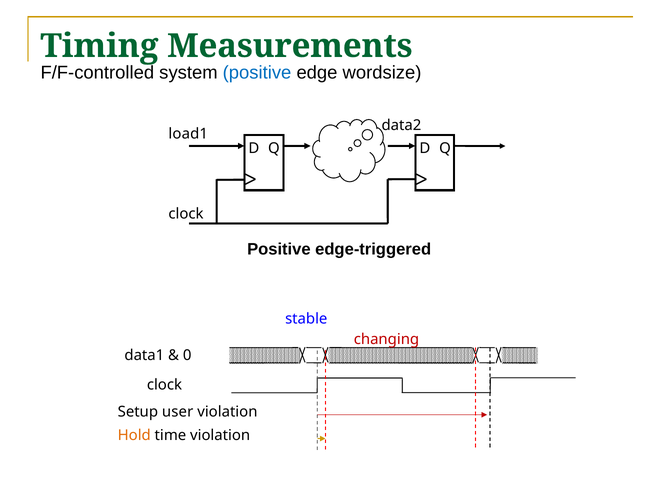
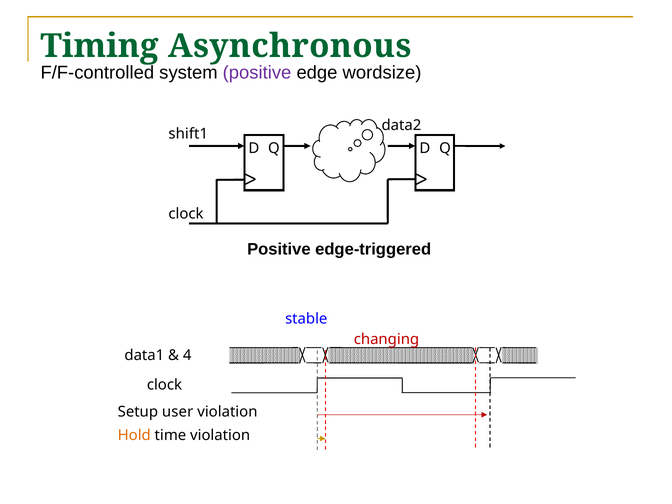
Measurements: Measurements -> Asynchronous
positive at (257, 73) colour: blue -> purple
load1: load1 -> shift1
0: 0 -> 4
